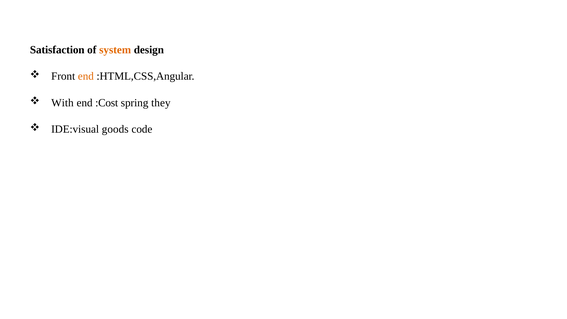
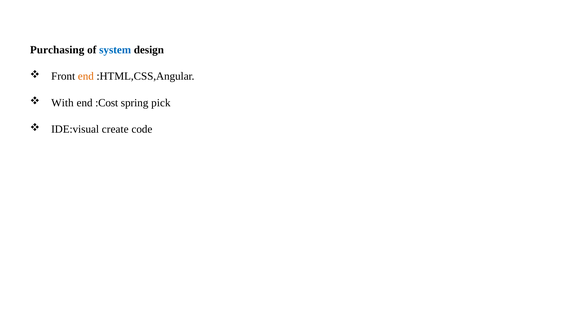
Satisfaction: Satisfaction -> Purchasing
system colour: orange -> blue
they: they -> pick
goods: goods -> create
